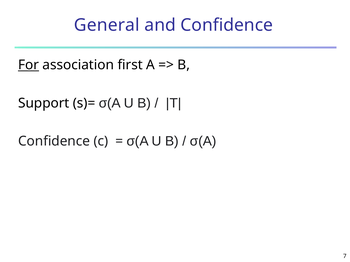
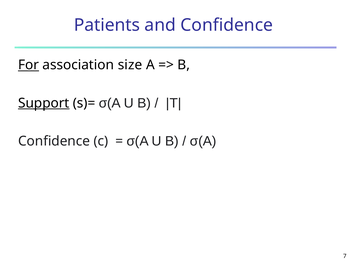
General: General -> Patients
first: first -> size
Support underline: none -> present
